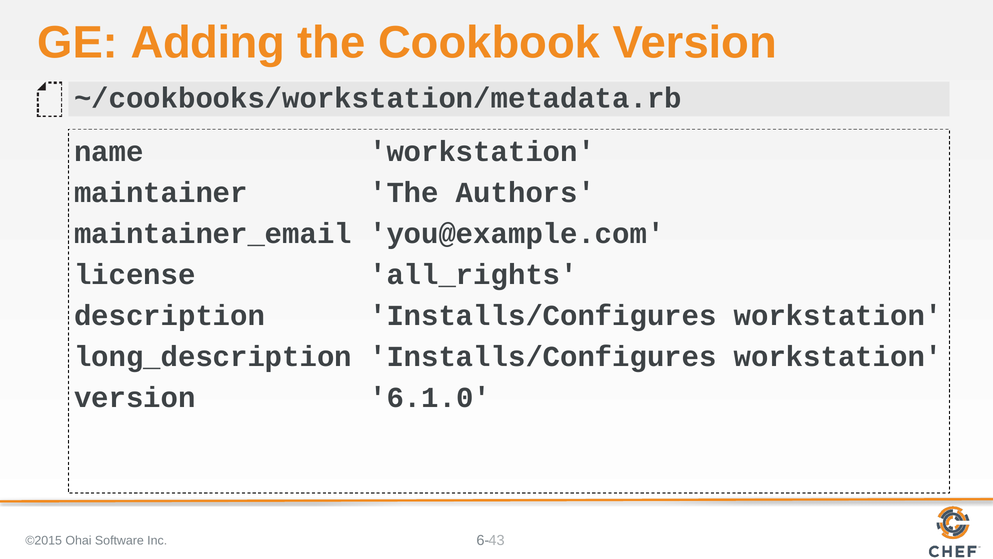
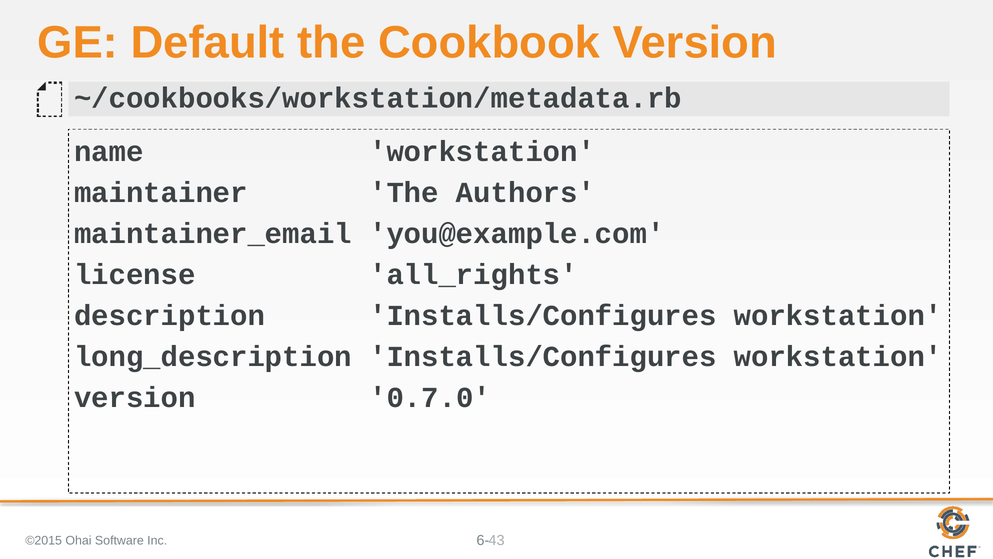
Adding: Adding -> Default
6.1.0: 6.1.0 -> 0.7.0
